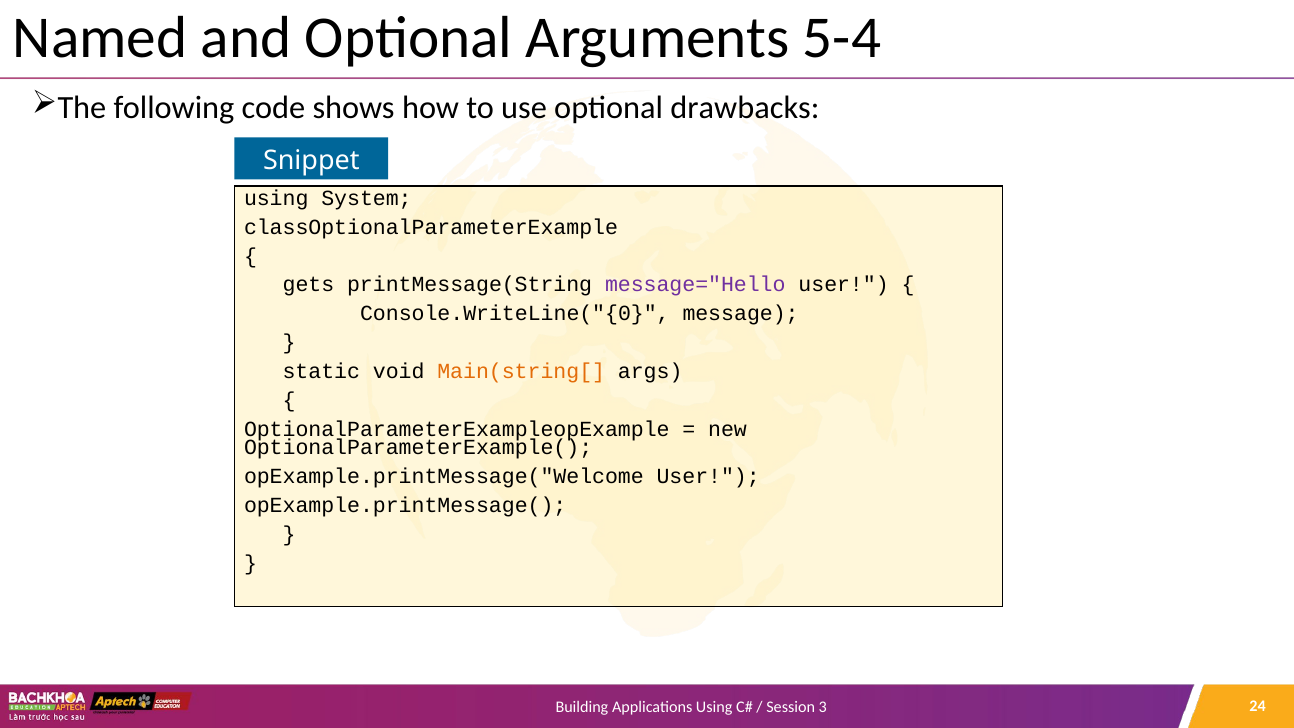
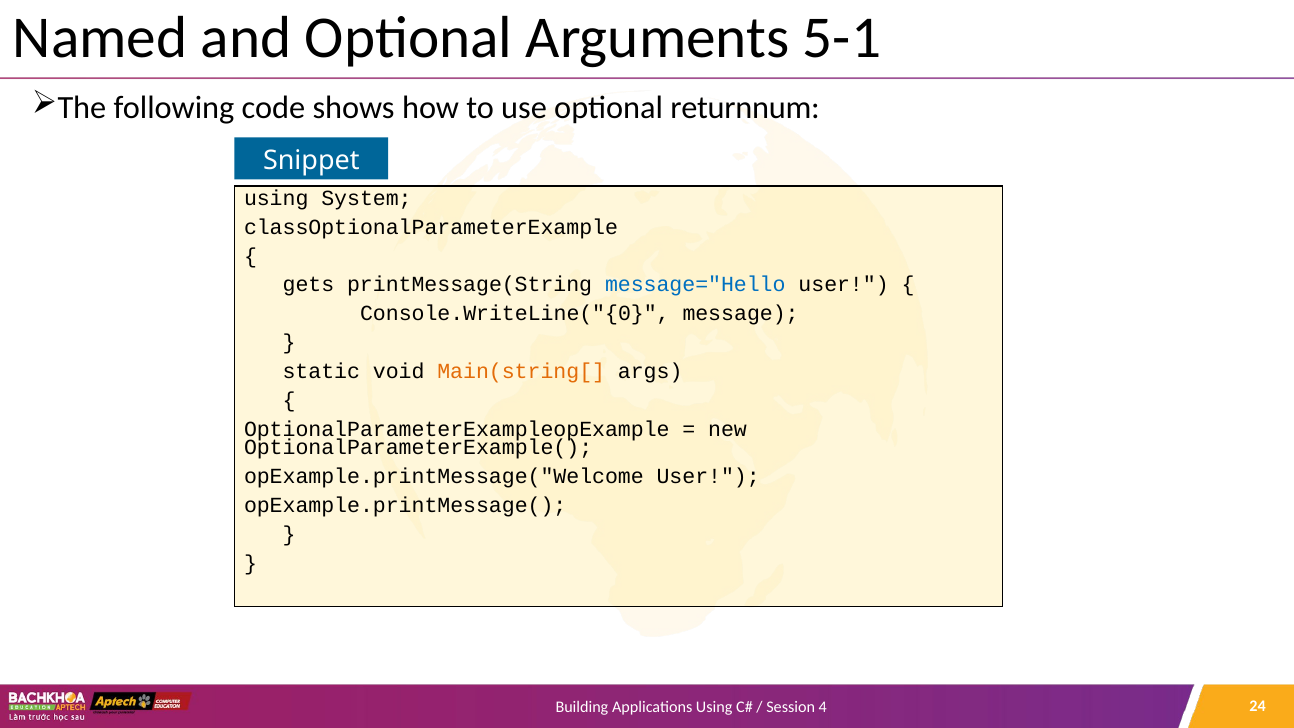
5-4: 5-4 -> 5-1
drawbacks: drawbacks -> returnnum
message="Hello colour: purple -> blue
3: 3 -> 4
